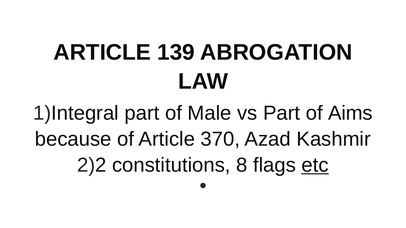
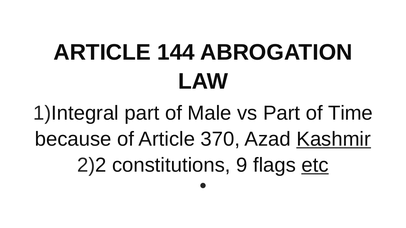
139: 139 -> 144
Aims: Aims -> Time
Kashmir underline: none -> present
8: 8 -> 9
